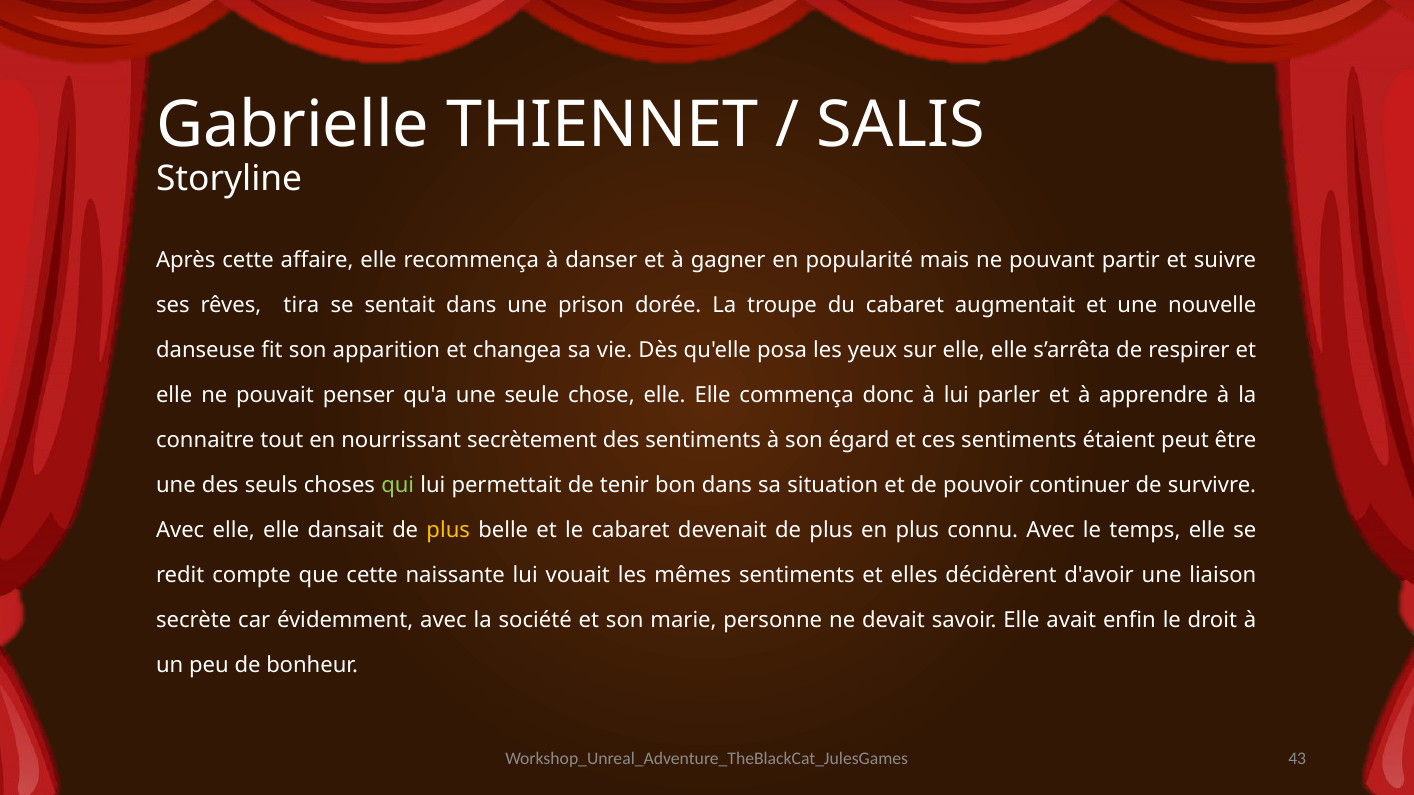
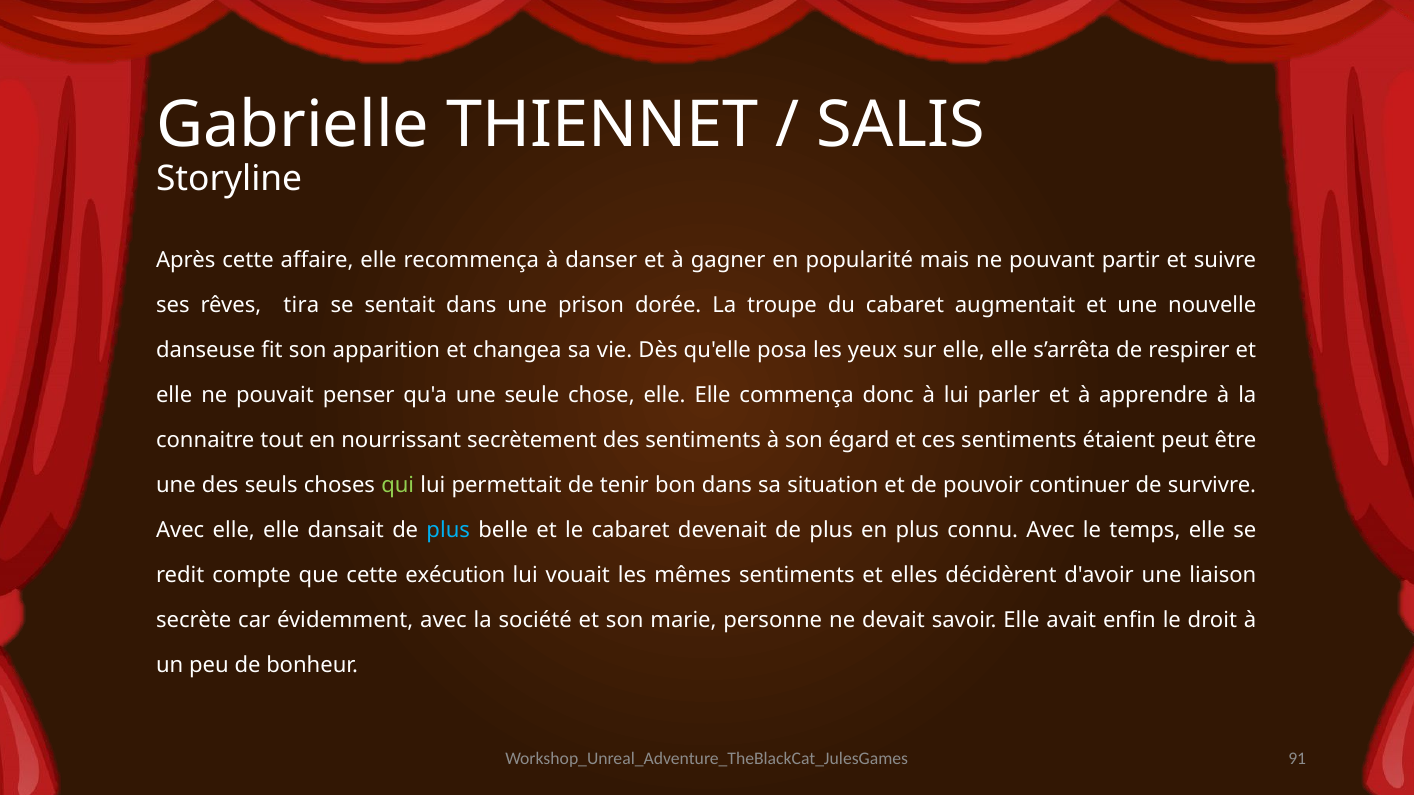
plus at (448, 530) colour: yellow -> light blue
naissante: naissante -> exécution
43: 43 -> 91
